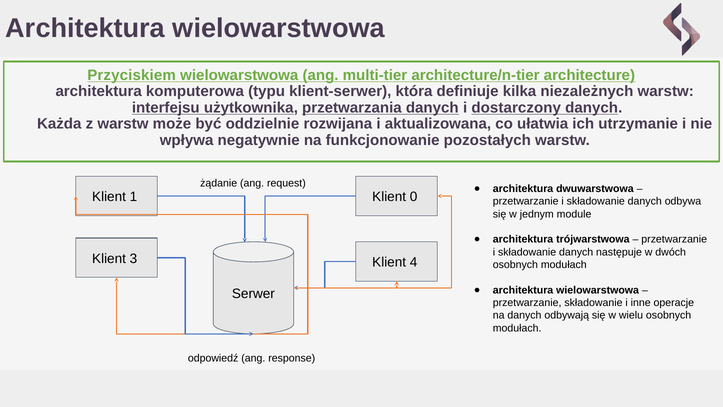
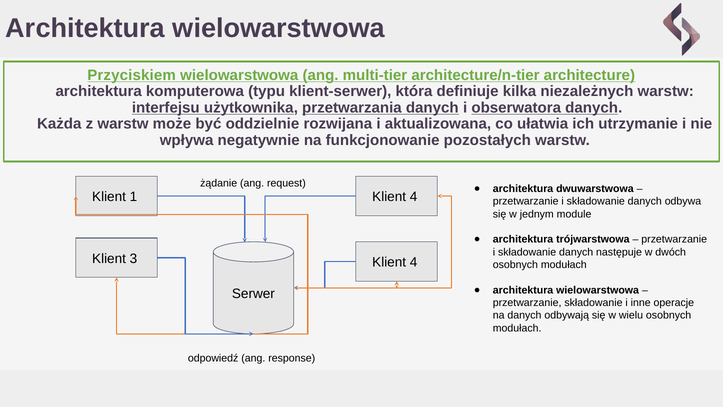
dostarczony: dostarczony -> obserwatora
1 Klient 0: 0 -> 4
